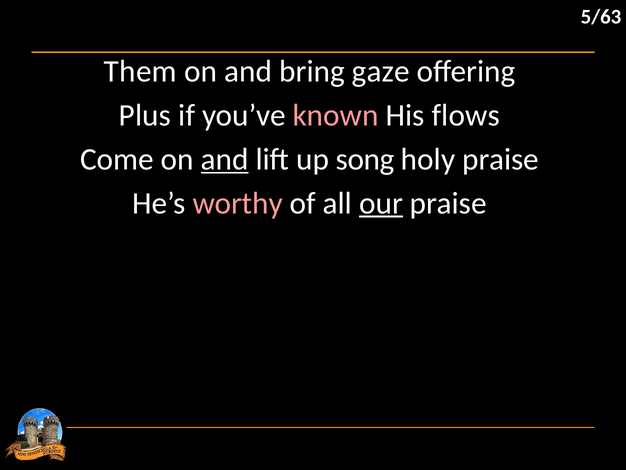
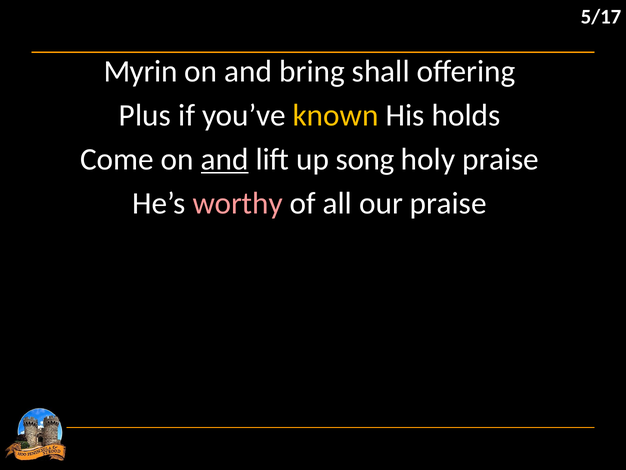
5/63: 5/63 -> 5/17
Them: Them -> Myrin
gaze: gaze -> shall
known colour: pink -> yellow
flows: flows -> holds
our underline: present -> none
